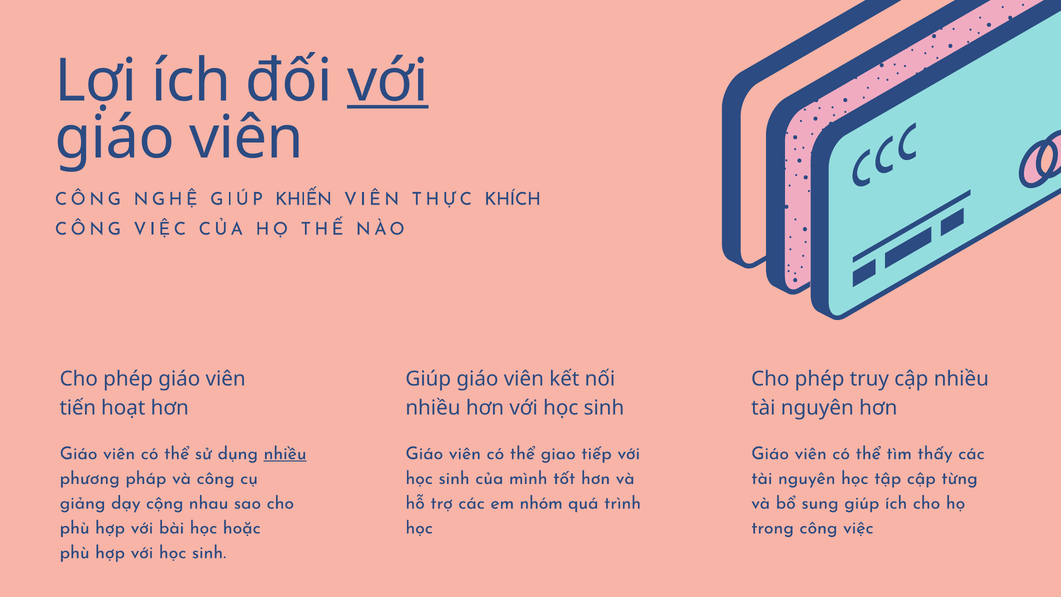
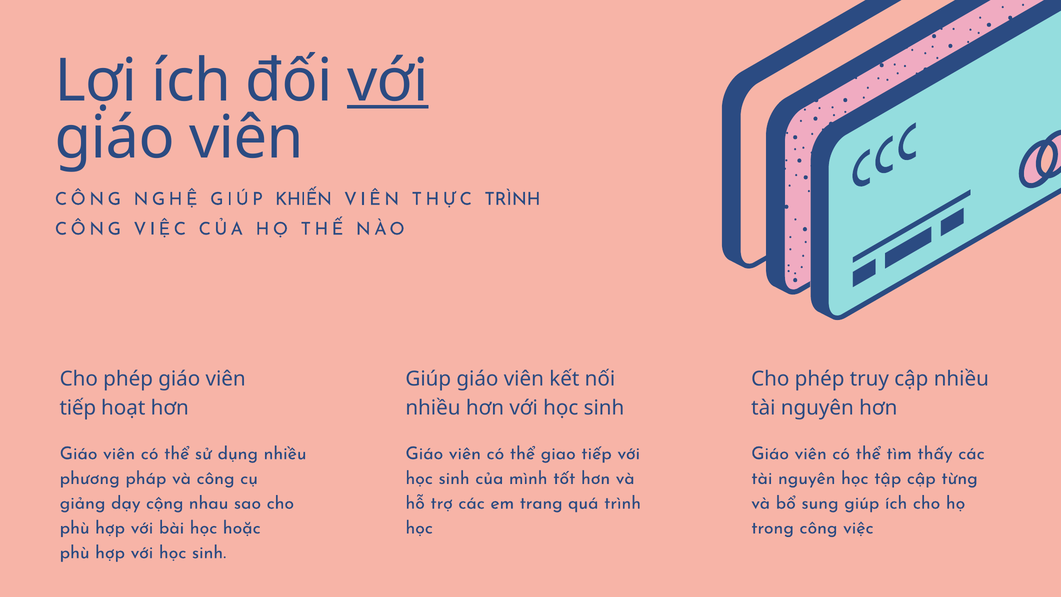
THỰC KHÍCH: KHÍCH -> TRÌNH
tiến at (78, 408): tiến -> tiếp
nhiều underline: present -> none
nhóm: nhóm -> trang
